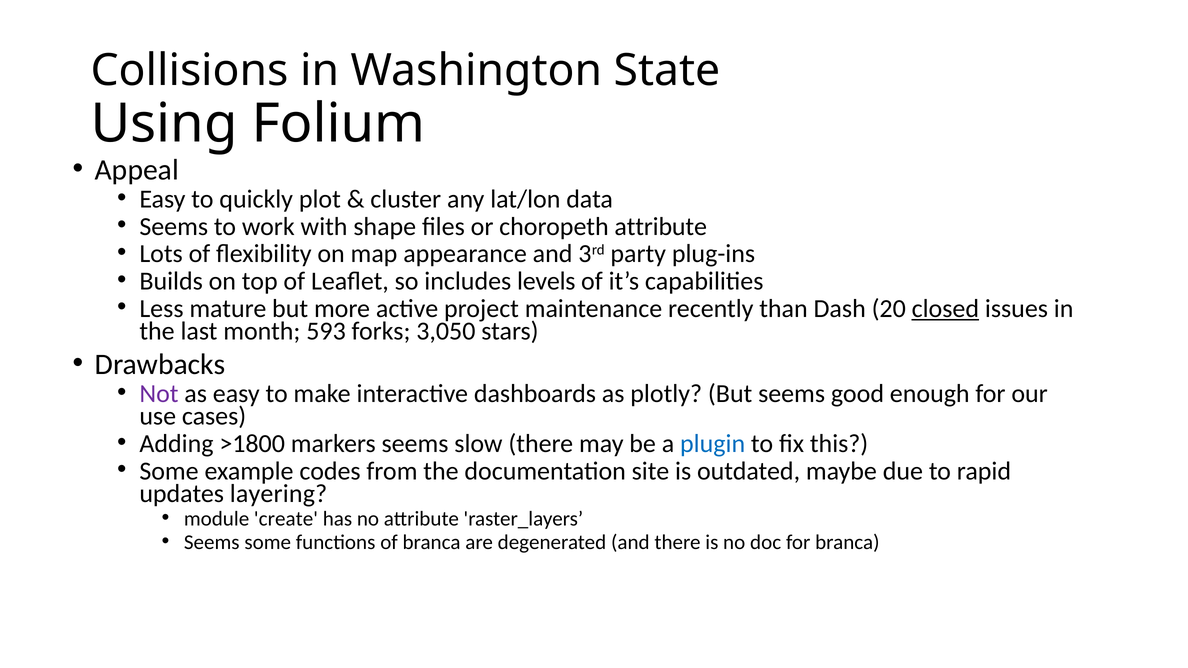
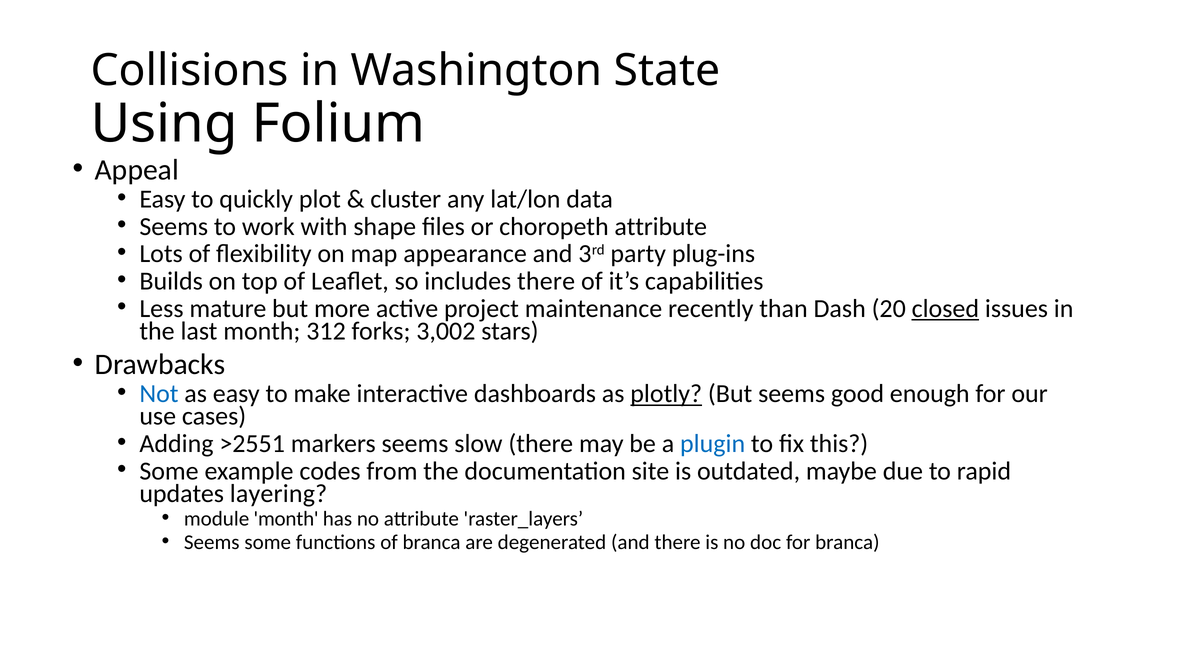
includes levels: levels -> there
593: 593 -> 312
3,050: 3,050 -> 3,002
Not colour: purple -> blue
plotly underline: none -> present
>1800: >1800 -> >2551
module create: create -> month
